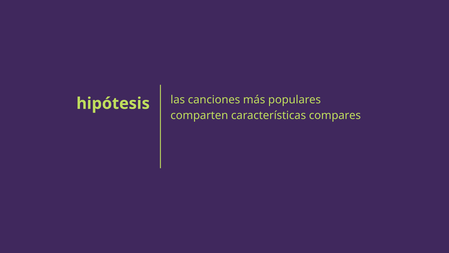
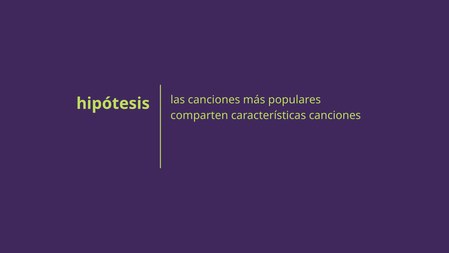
características compares: compares -> canciones
